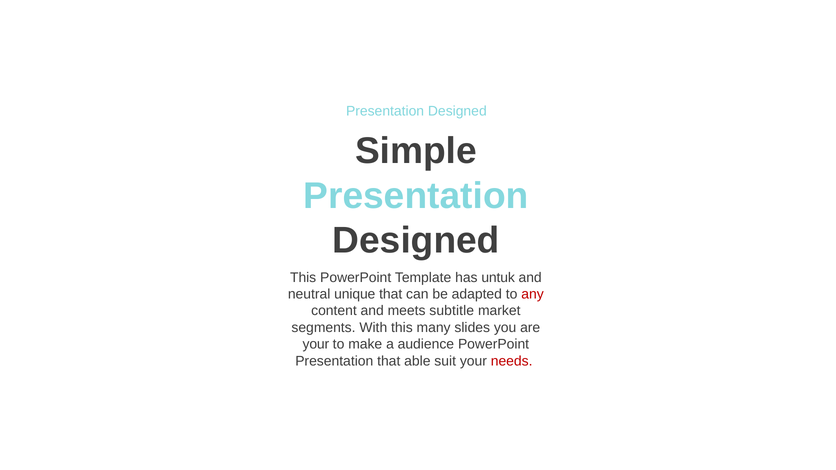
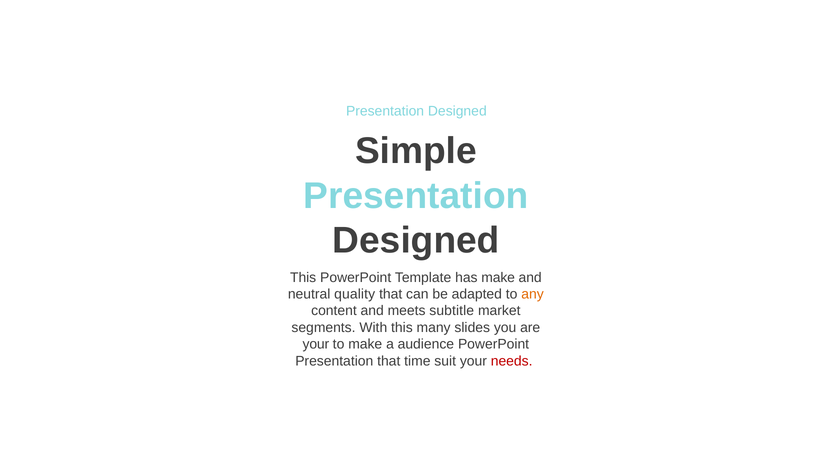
has untuk: untuk -> make
unique: unique -> quality
any colour: red -> orange
able: able -> time
